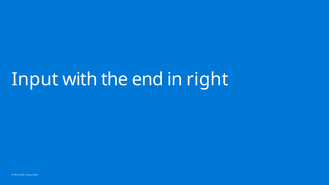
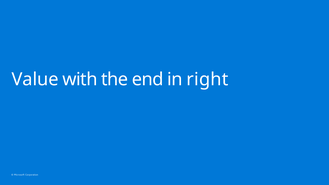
Input: Input -> Value
